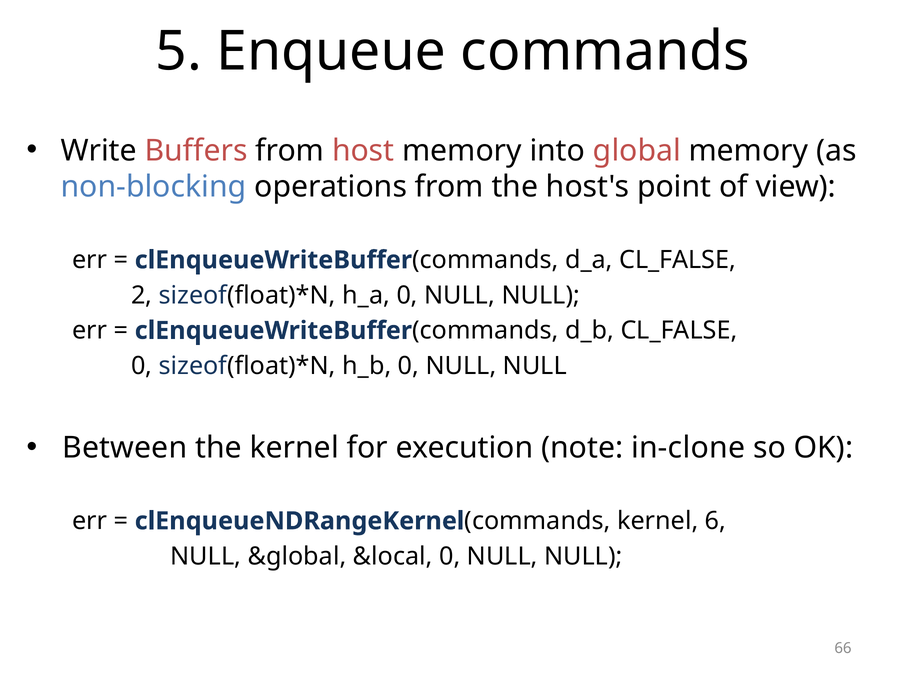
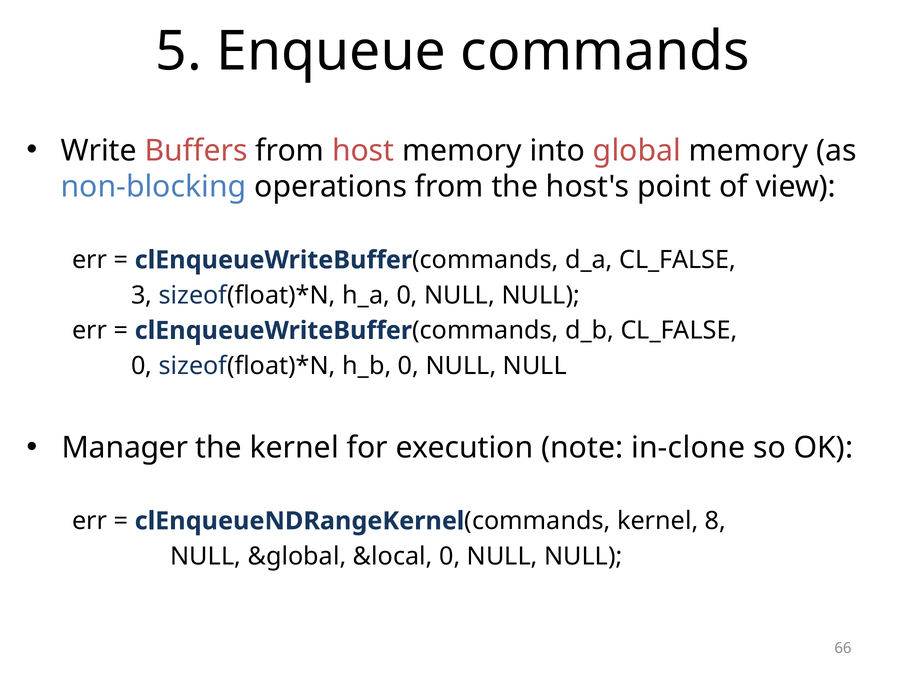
2: 2 -> 3
Between: Between -> Manager
6: 6 -> 8
